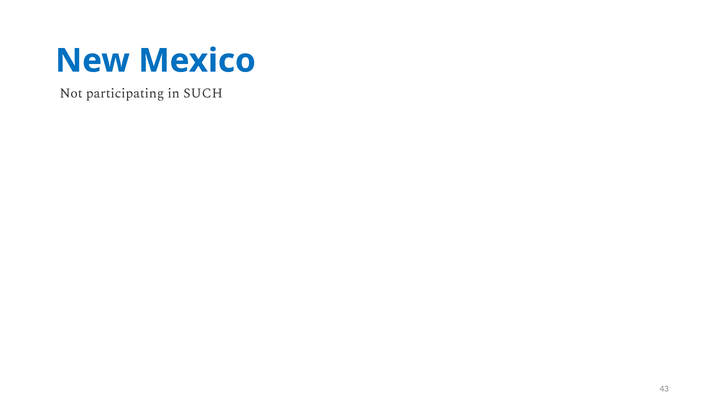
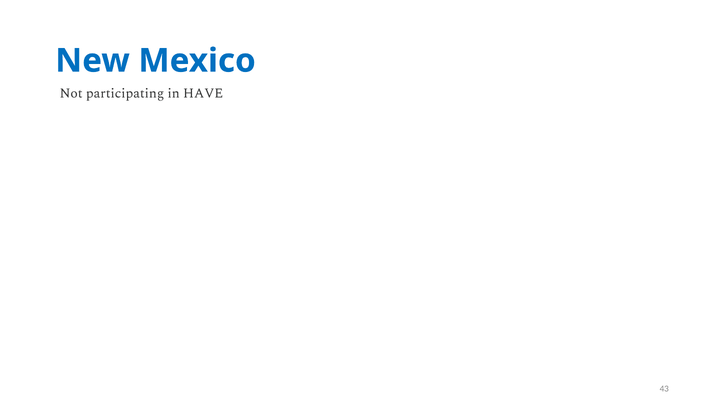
SUCH: SUCH -> HAVE
